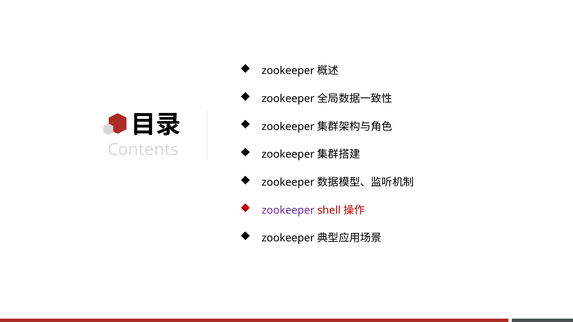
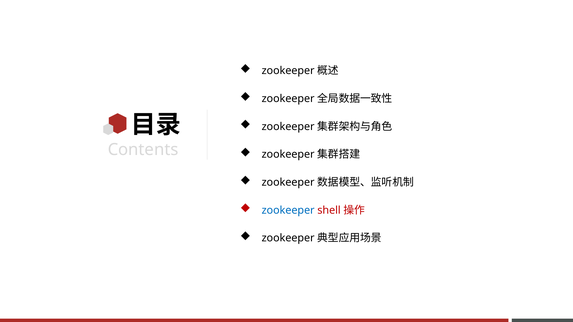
zookeeper colour: purple -> blue
